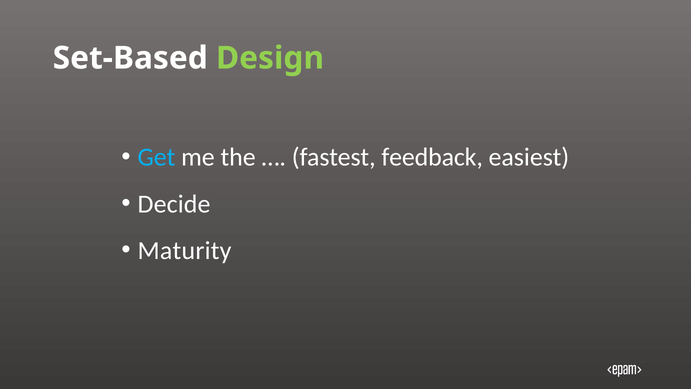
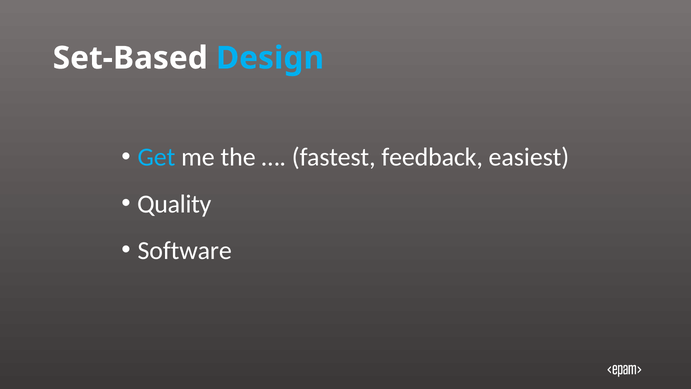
Design colour: light green -> light blue
Decide: Decide -> Quality
Maturity: Maturity -> Software
